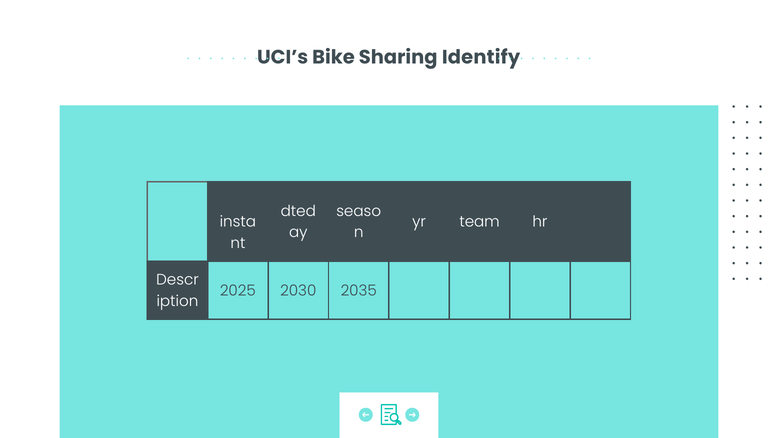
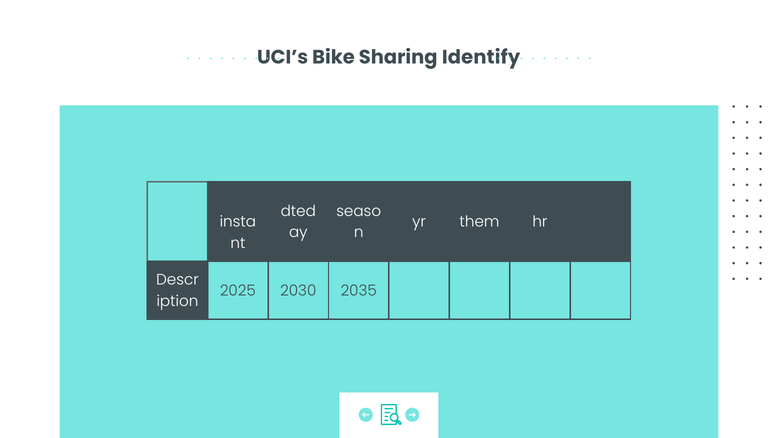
team: team -> them
